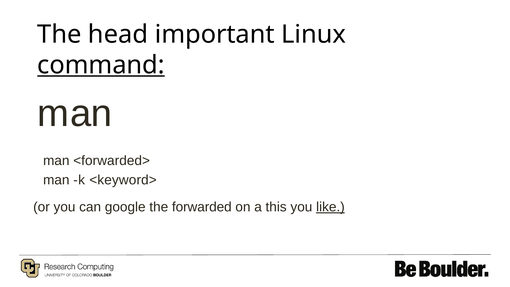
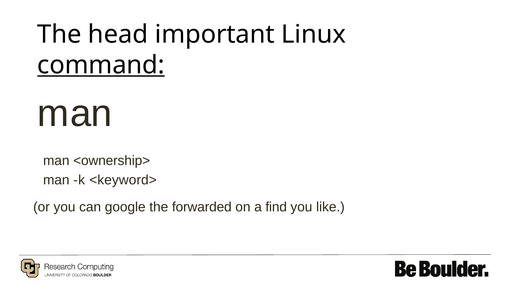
<forwarded>: <forwarded> -> <ownership>
this: this -> find
like underline: present -> none
